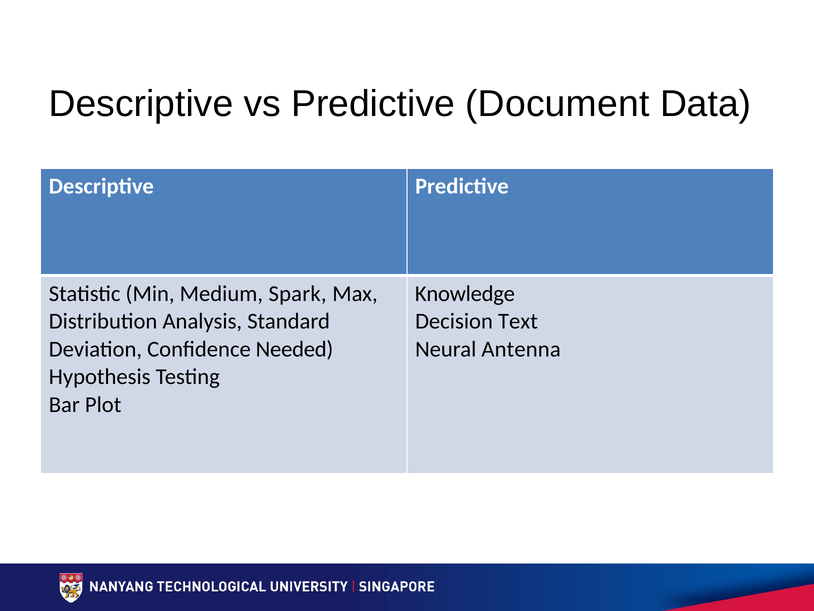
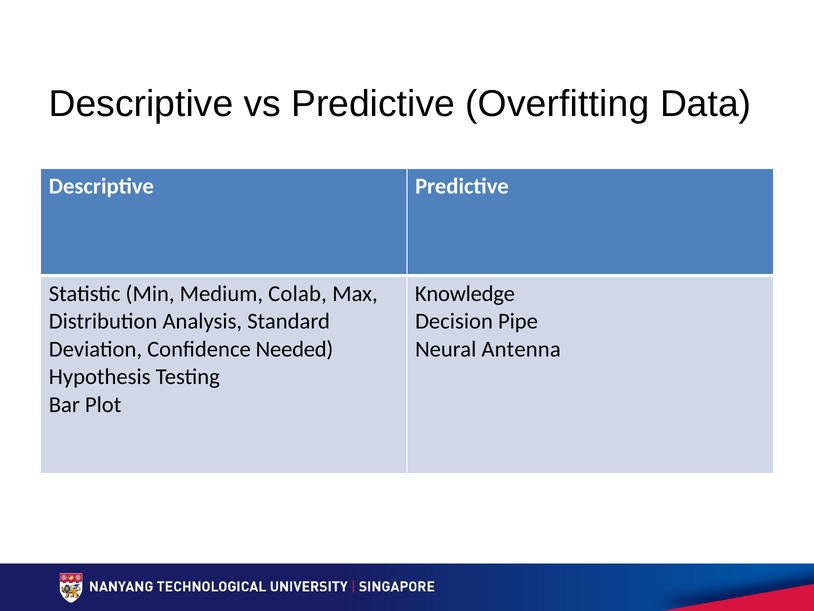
Document: Document -> Overfitting
Spark: Spark -> Colab
Text: Text -> Pipe
